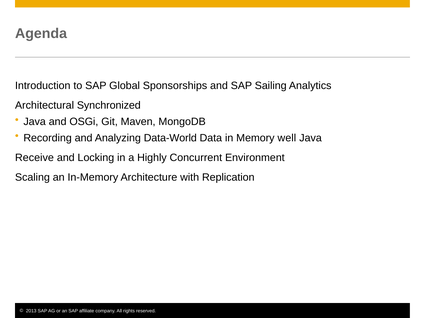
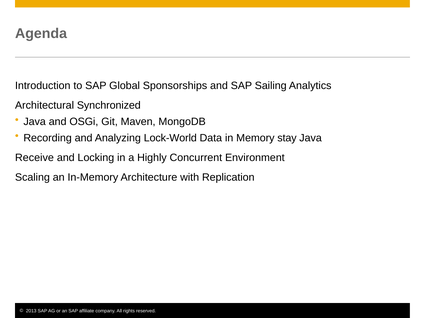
Data-World: Data-World -> Lock-World
well: well -> stay
